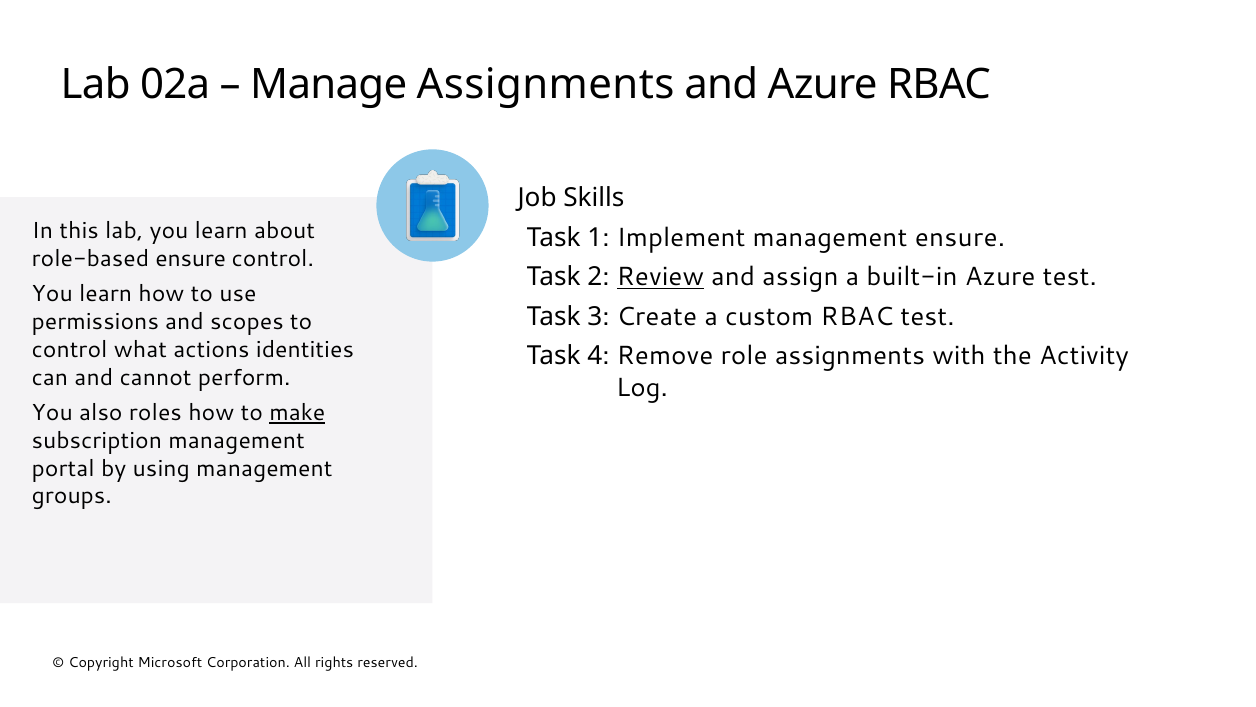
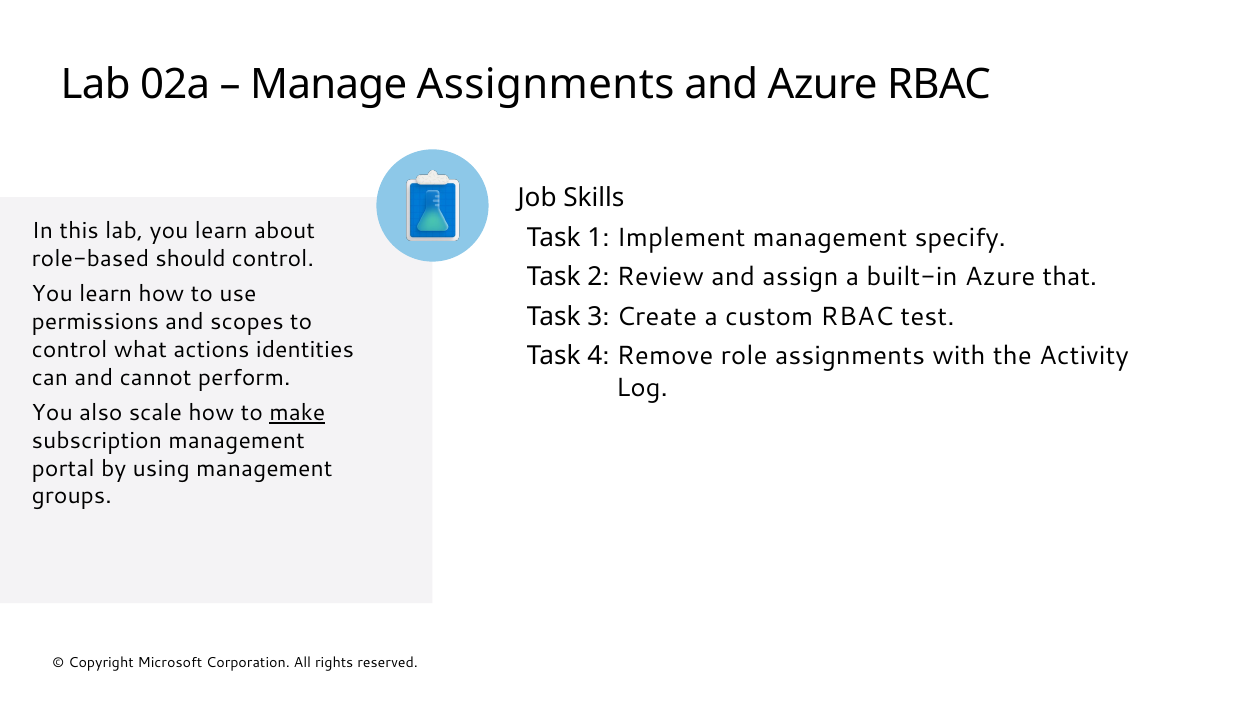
management ensure: ensure -> specify
role-based ensure: ensure -> should
Review underline: present -> none
Azure test: test -> that
roles: roles -> scale
